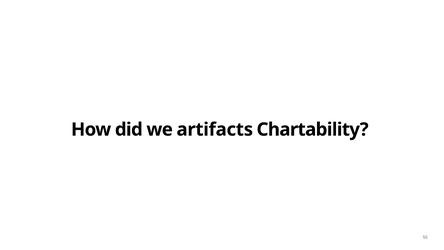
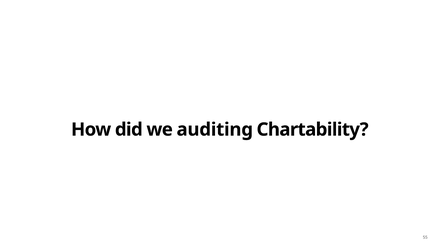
artifacts: artifacts -> auditing
